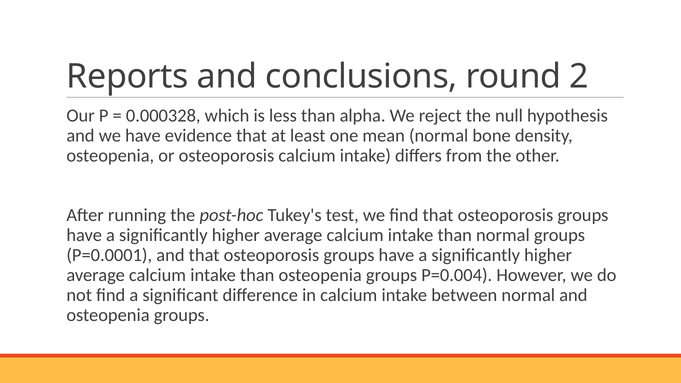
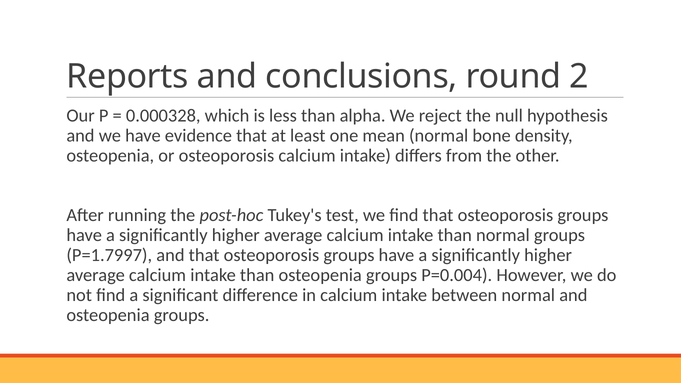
P=0.0001: P=0.0001 -> P=1.7997
